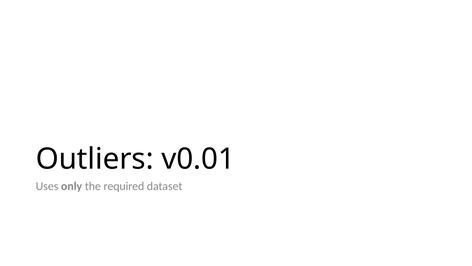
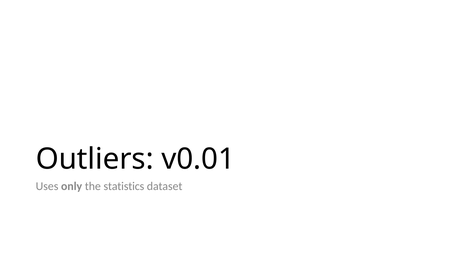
required: required -> statistics
